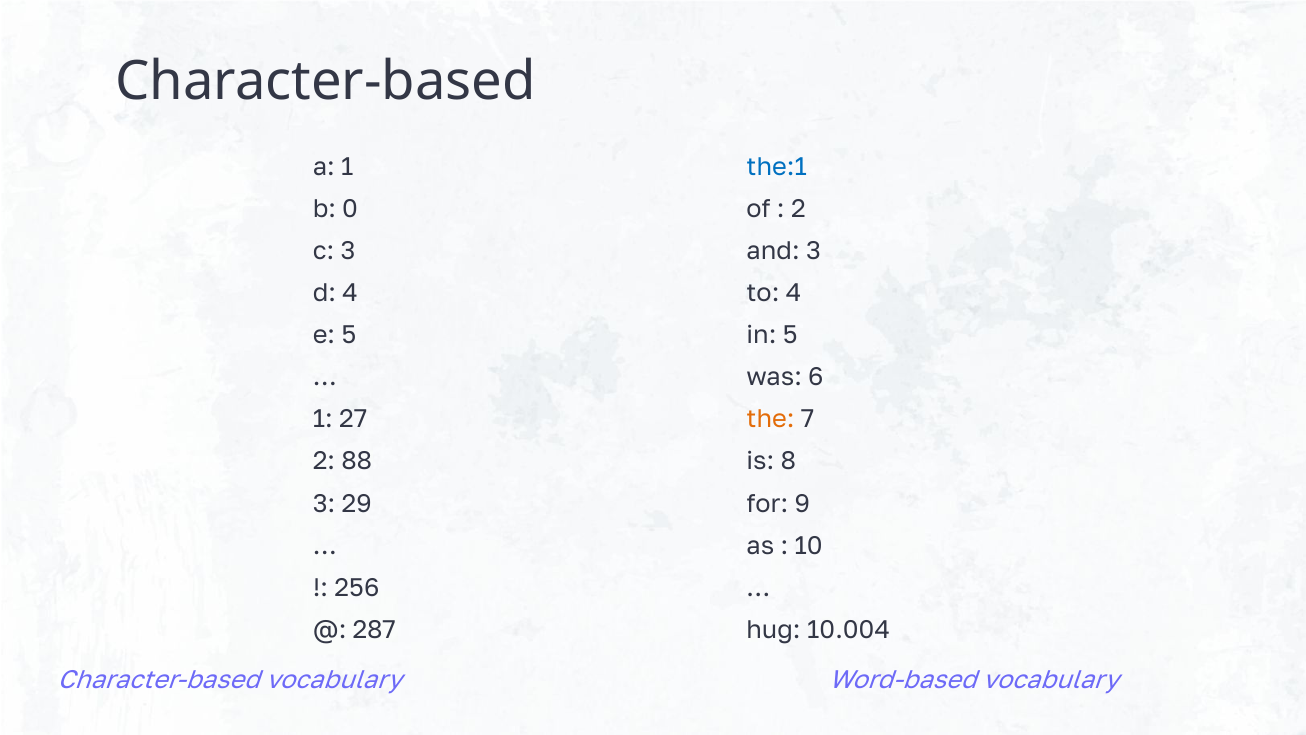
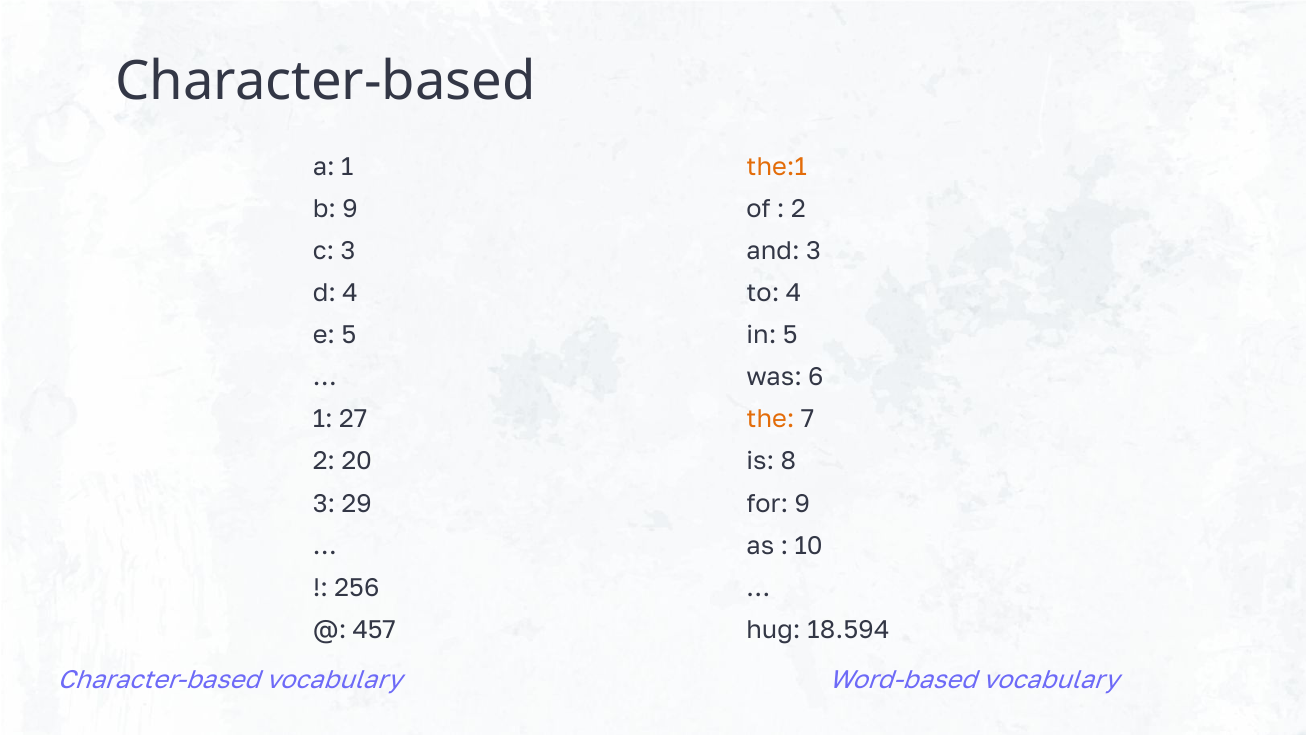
the:1 colour: blue -> orange
b 0: 0 -> 9
88: 88 -> 20
287: 287 -> 457
10.004: 10.004 -> 18.594
